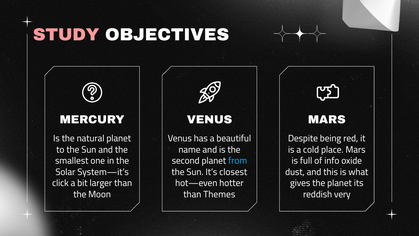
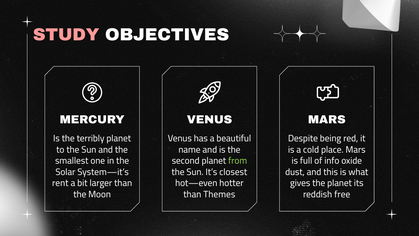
natural: natural -> terribly
from colour: light blue -> light green
click: click -> rent
very: very -> free
